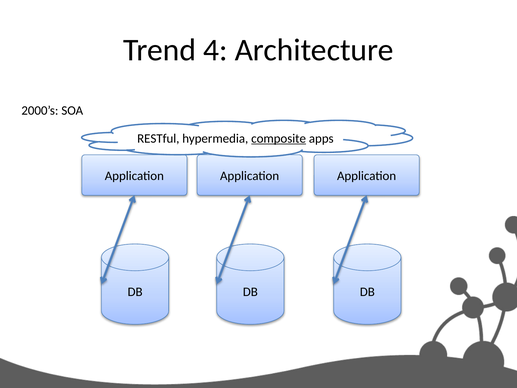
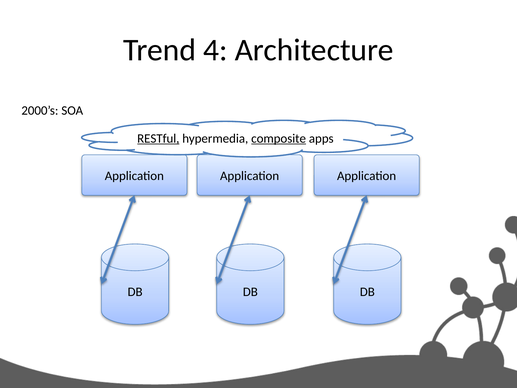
RESTful underline: none -> present
